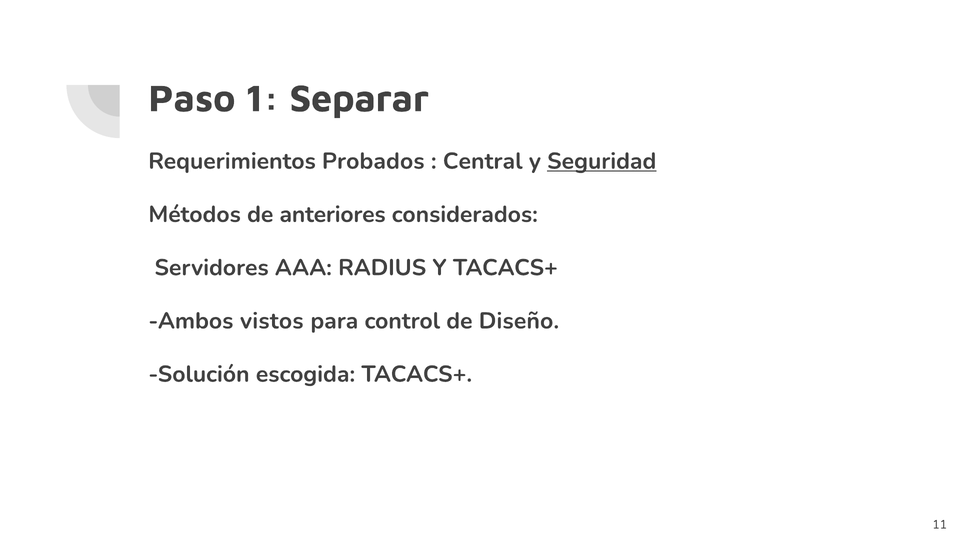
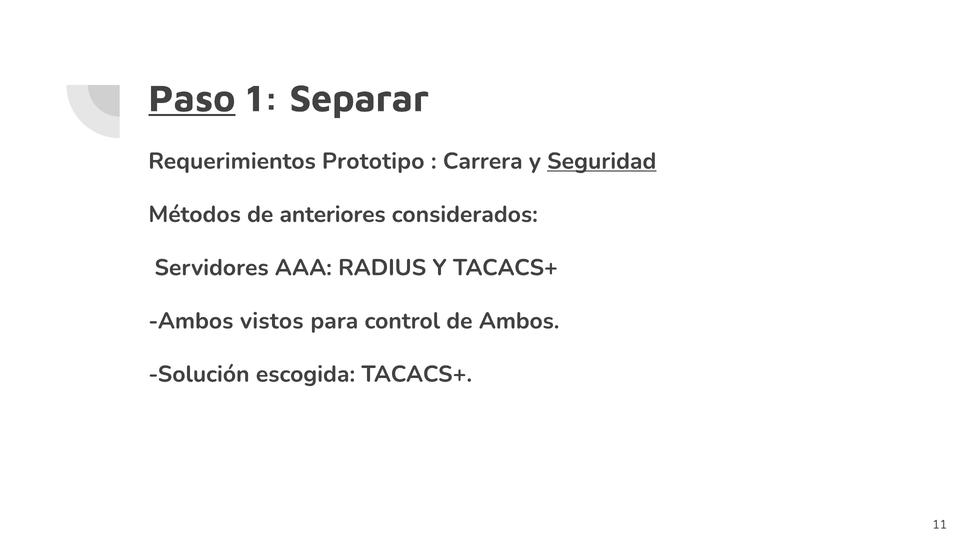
Paso underline: none -> present
Probados: Probados -> Prototipo
Central: Central -> Carrera
de Diseño: Diseño -> Ambos
